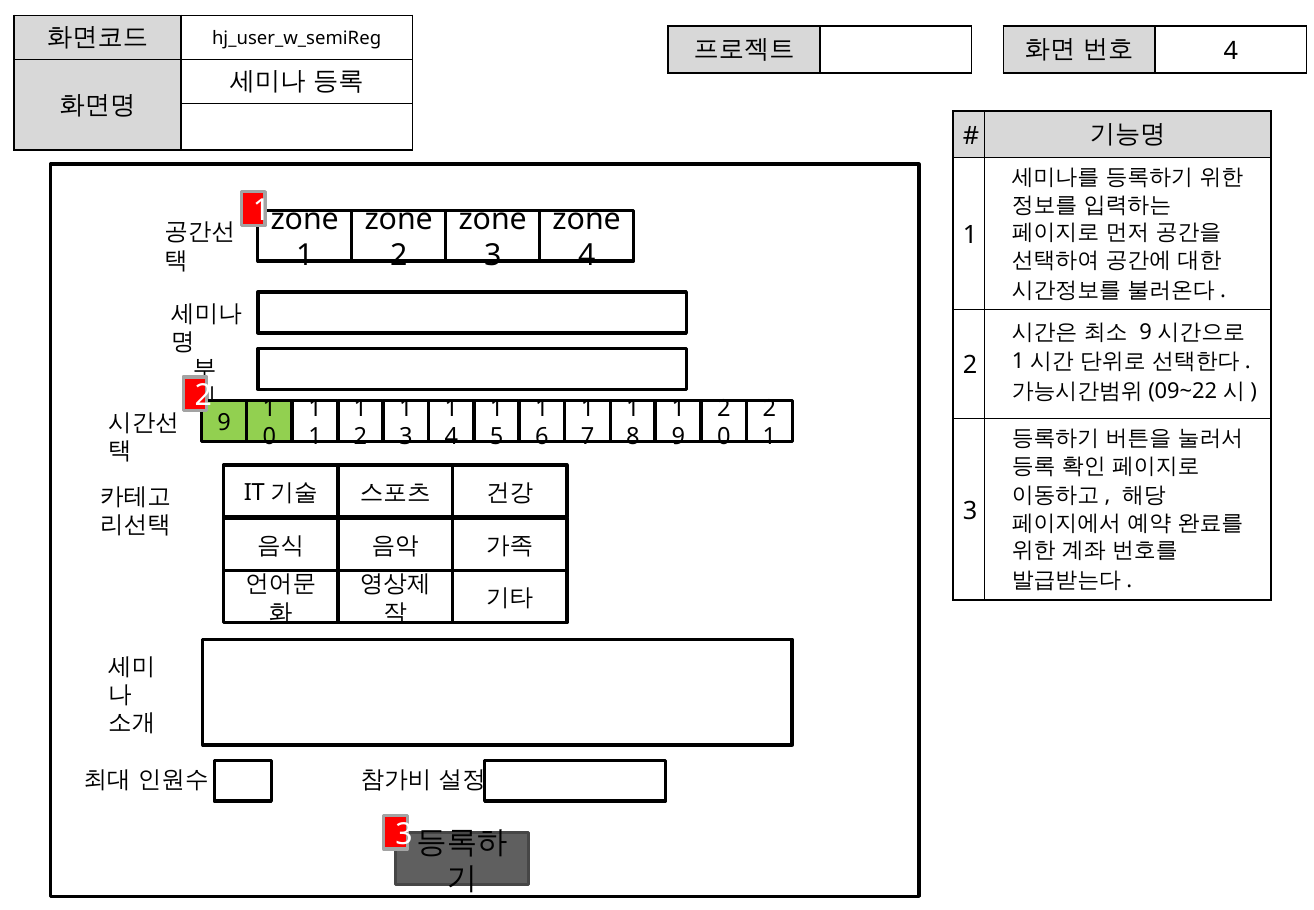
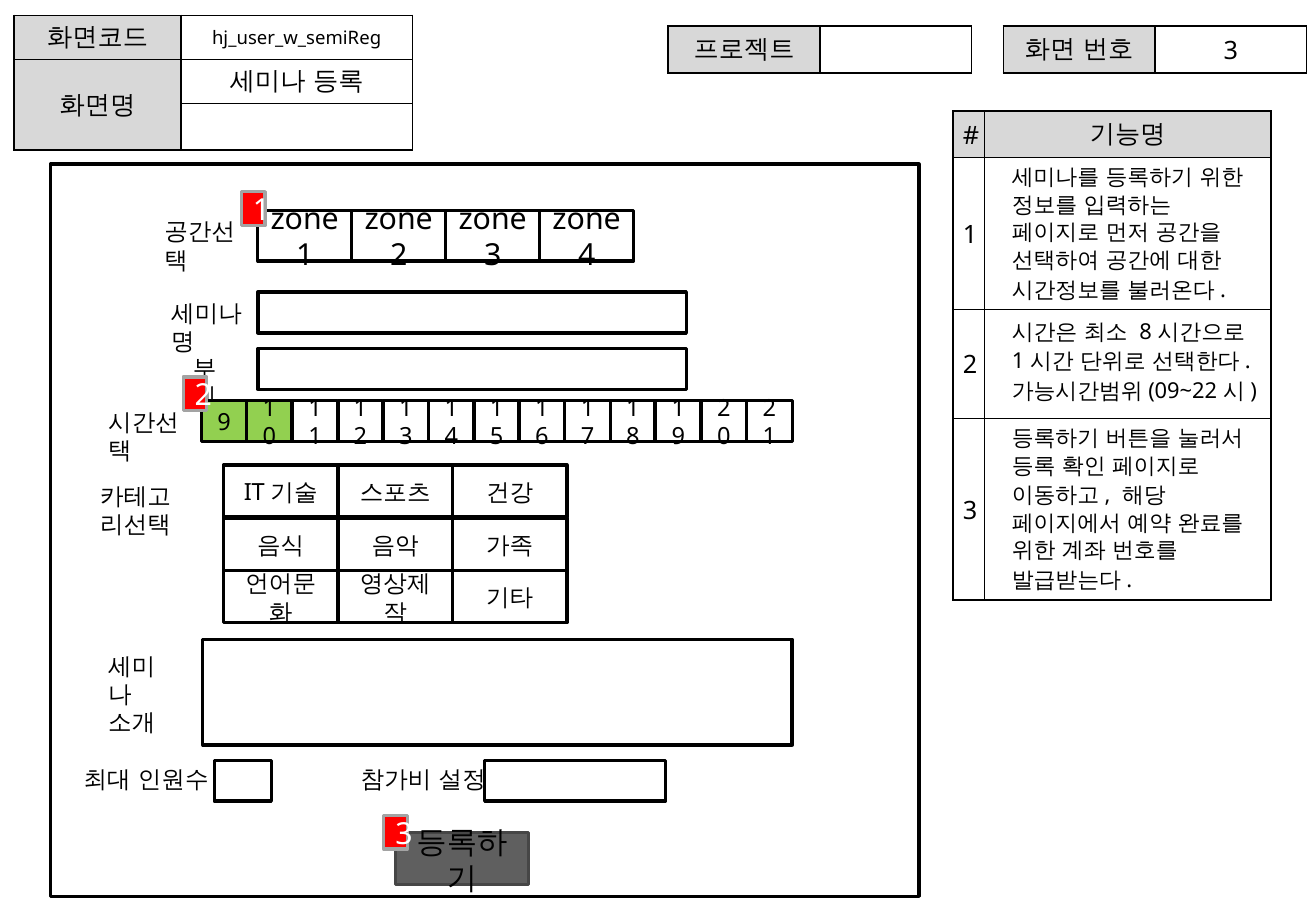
4 at (1231, 51): 4 -> 3
9 at (1146, 332): 9 -> 8
